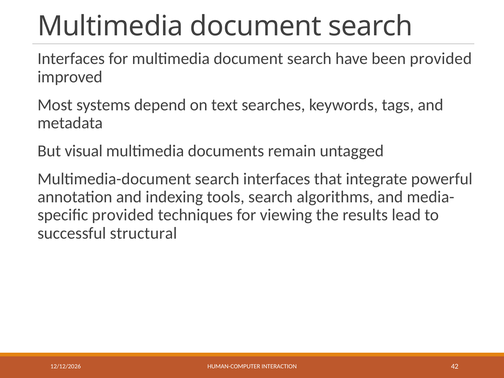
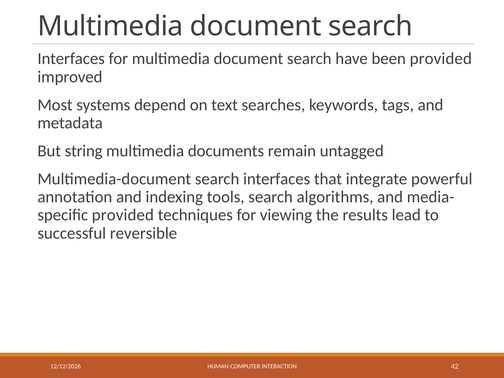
visual: visual -> string
structural: structural -> reversible
